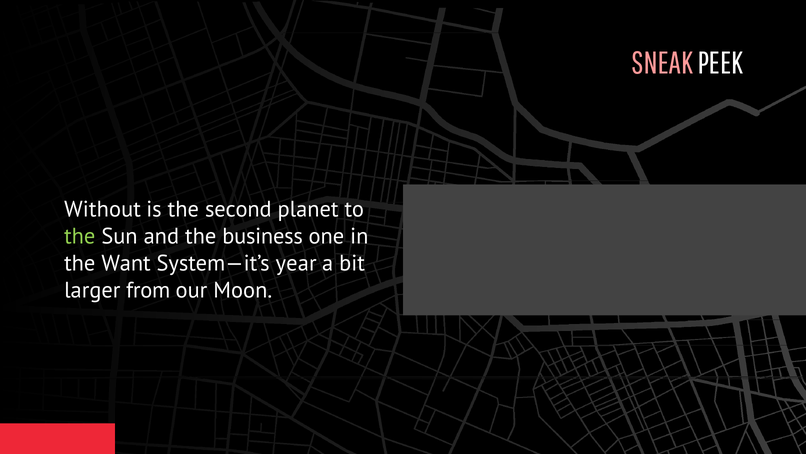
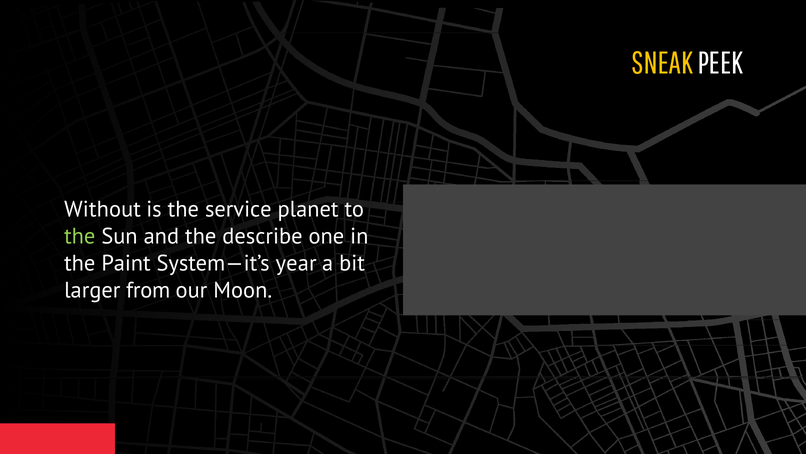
SNEAK colour: pink -> yellow
second: second -> service
business: business -> describe
Want: Want -> Paint
